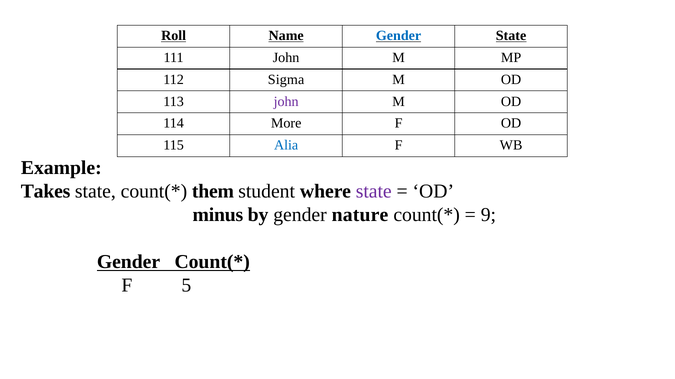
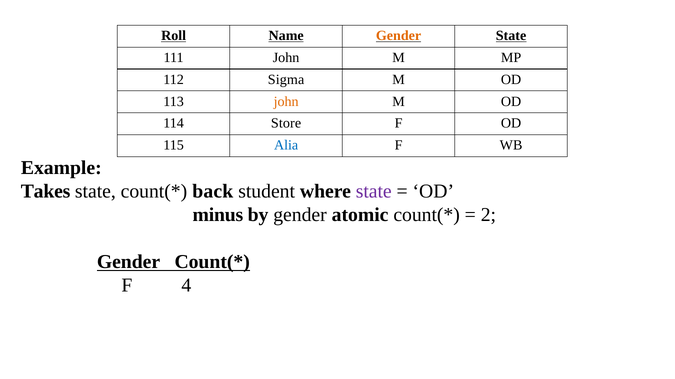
Gender at (399, 36) colour: blue -> orange
john at (286, 102) colour: purple -> orange
More: More -> Store
them: them -> back
nature: nature -> atomic
9: 9 -> 2
5: 5 -> 4
